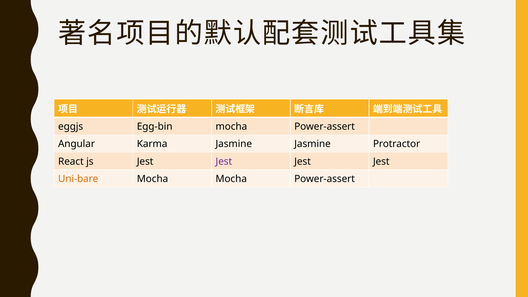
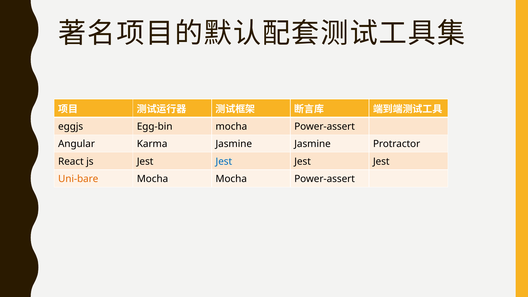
Jest at (224, 161) colour: purple -> blue
